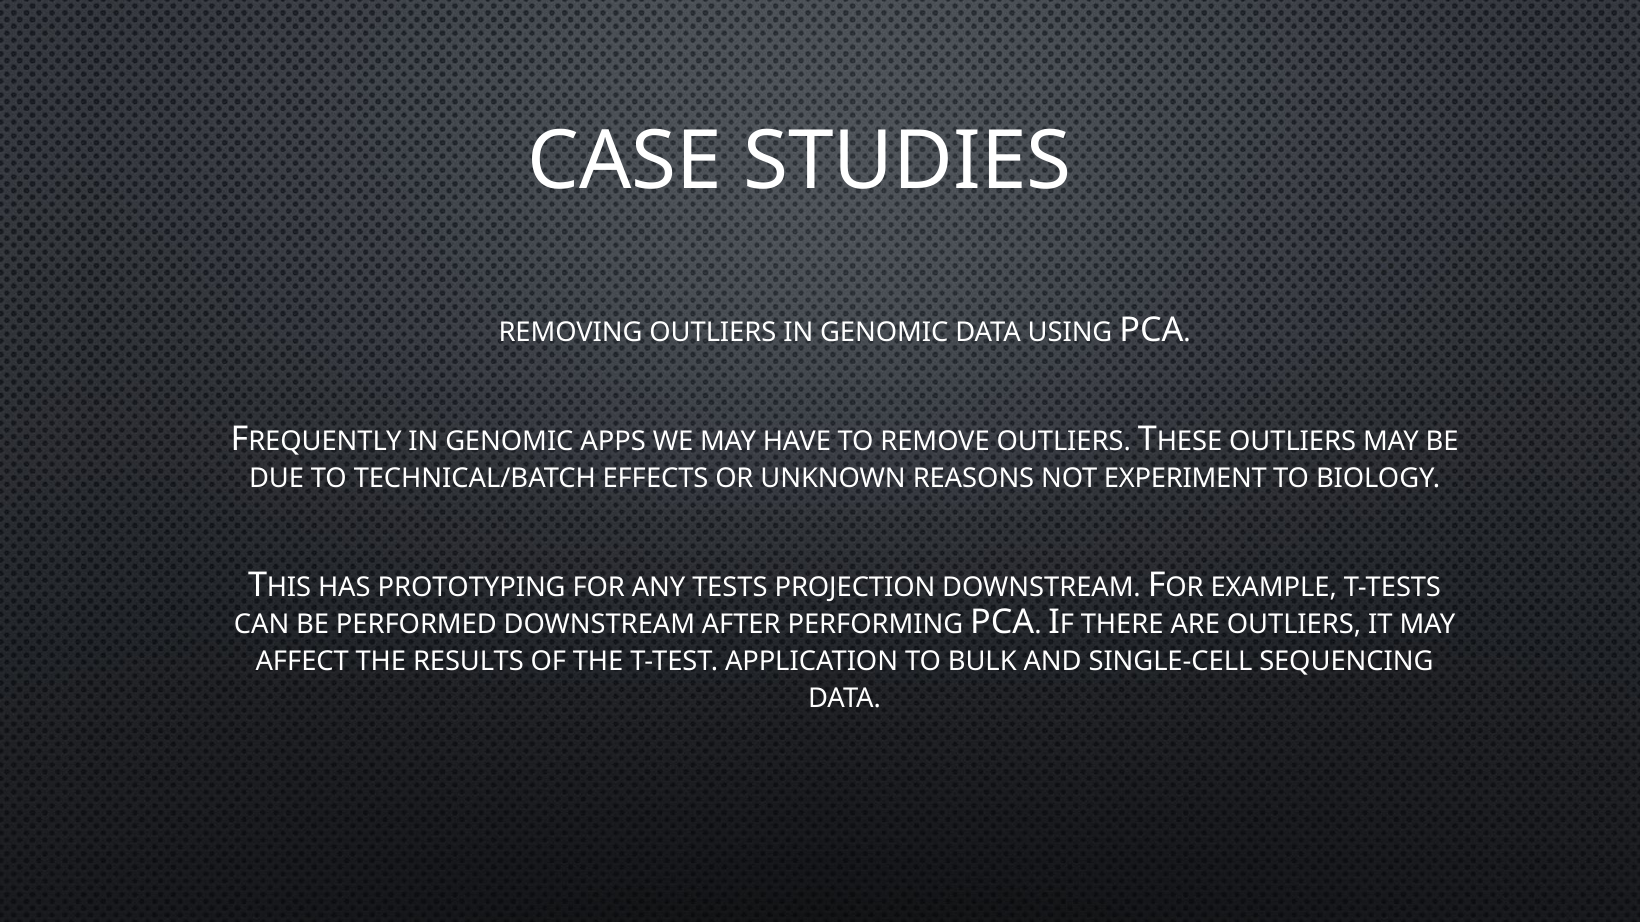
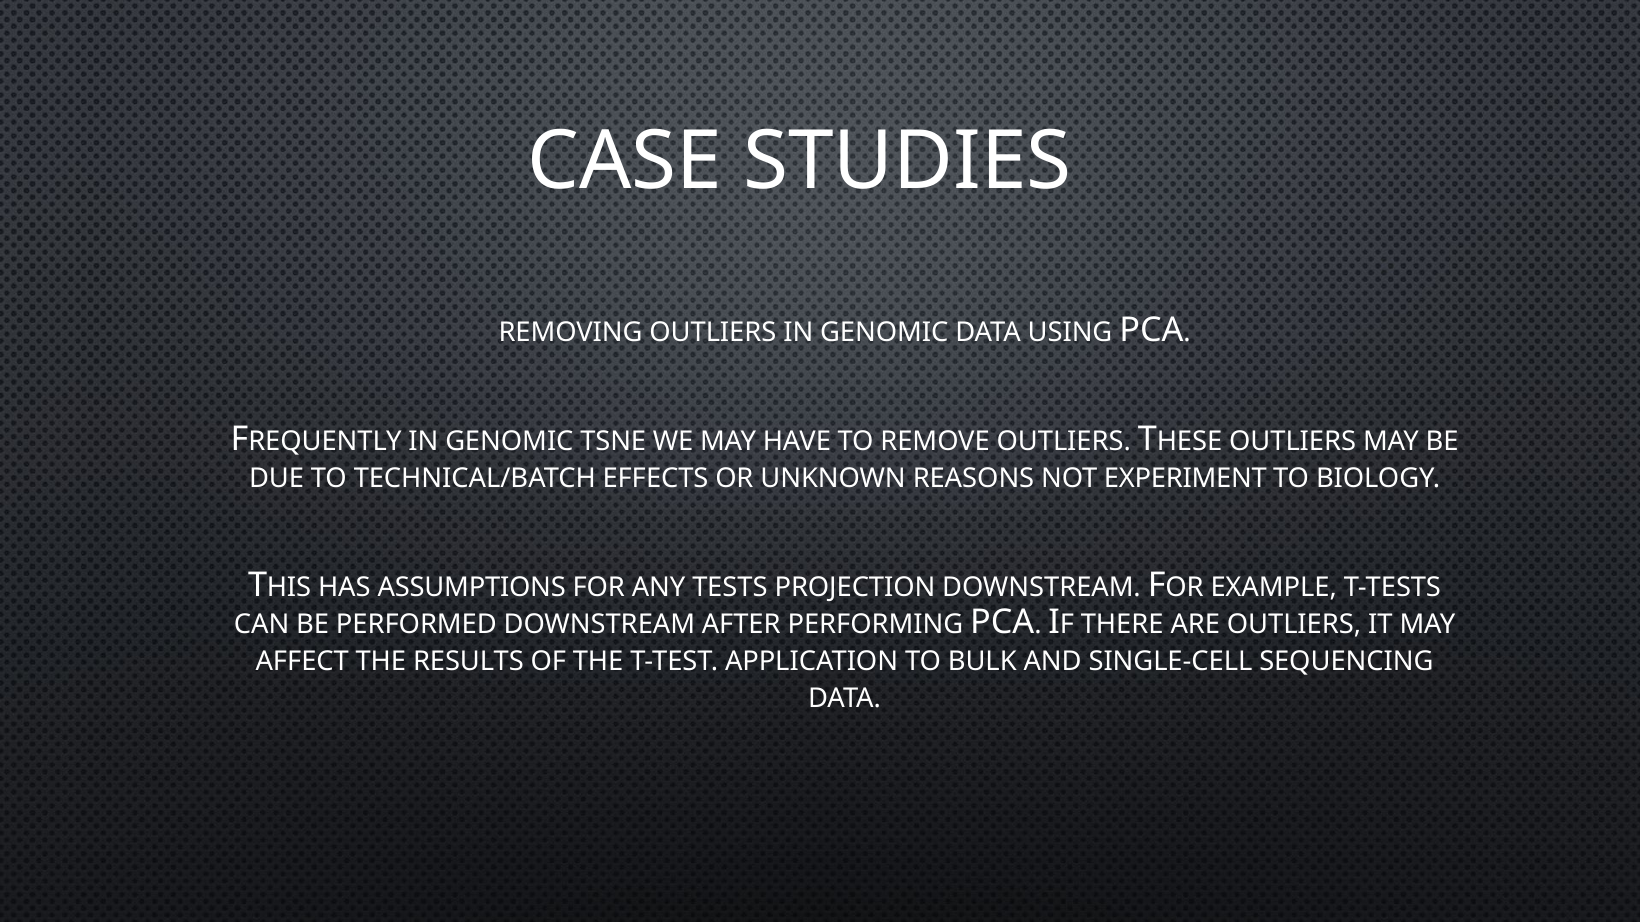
APPS: APPS -> TSNE
PROTOTYPING: PROTOTYPING -> ASSUMPTIONS
